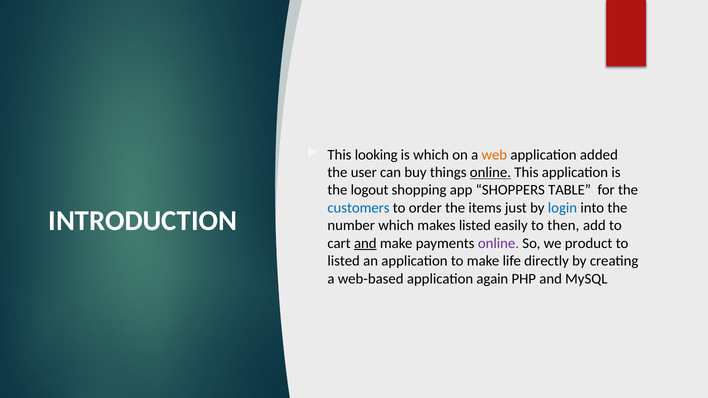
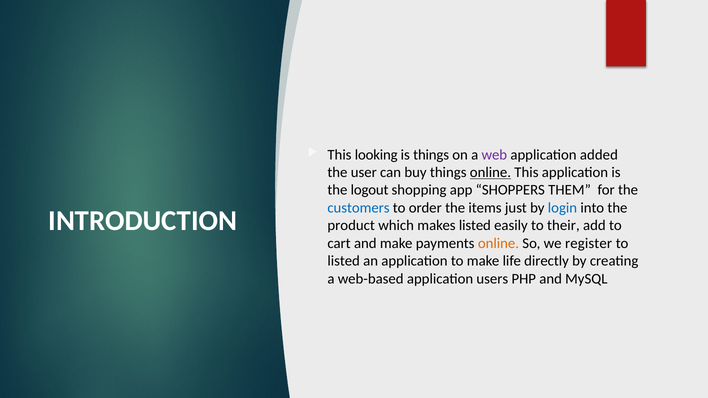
is which: which -> things
web colour: orange -> purple
TABLE: TABLE -> THEM
number: number -> product
then: then -> their
and at (365, 243) underline: present -> none
online at (498, 243) colour: purple -> orange
product: product -> register
again: again -> users
